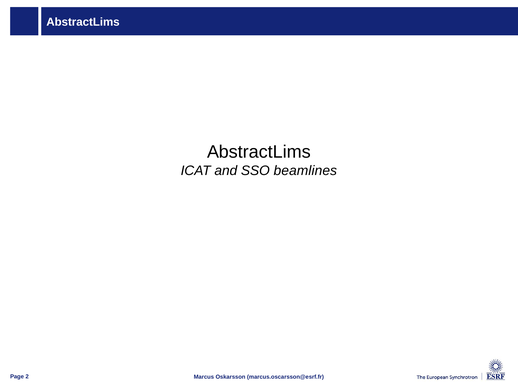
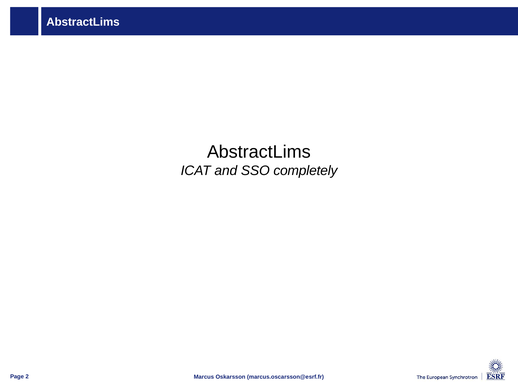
beamlines: beamlines -> completely
